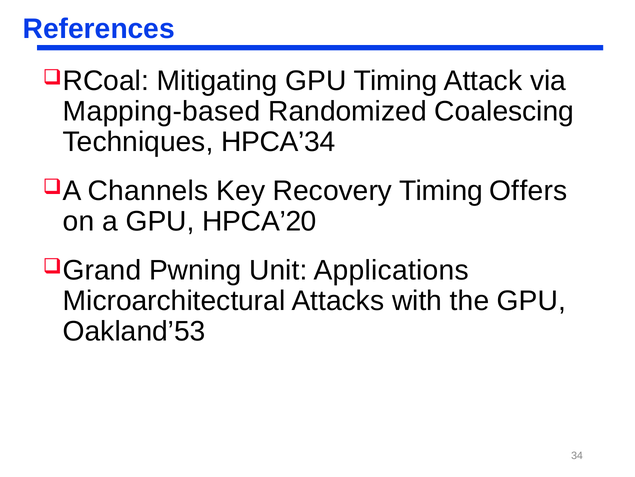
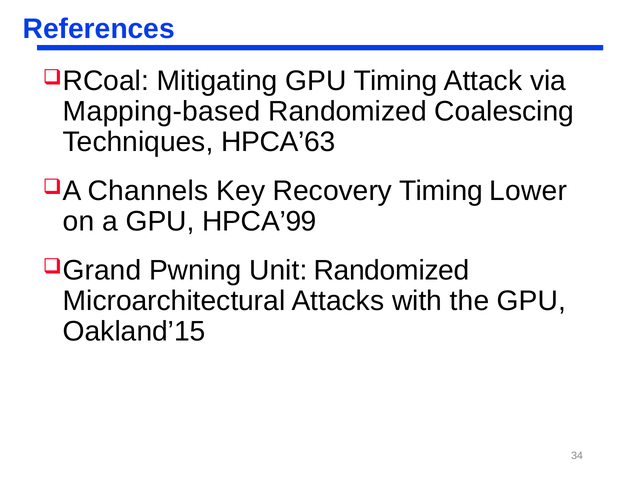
HPCA’34: HPCA’34 -> HPCA’63
Offers: Offers -> Lower
HPCA’20: HPCA’20 -> HPCA’99
Unit Applications: Applications -> Randomized
Oakland’53: Oakland’53 -> Oakland’15
